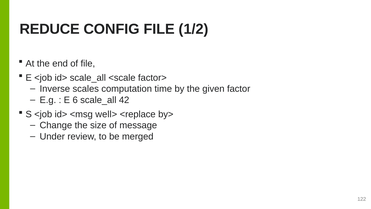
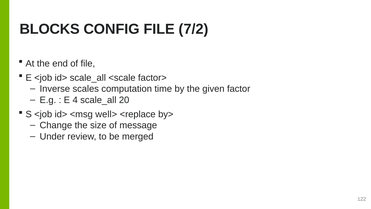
REDUCE: REDUCE -> BLOCKS
1/2: 1/2 -> 7/2
6: 6 -> 4
42: 42 -> 20
